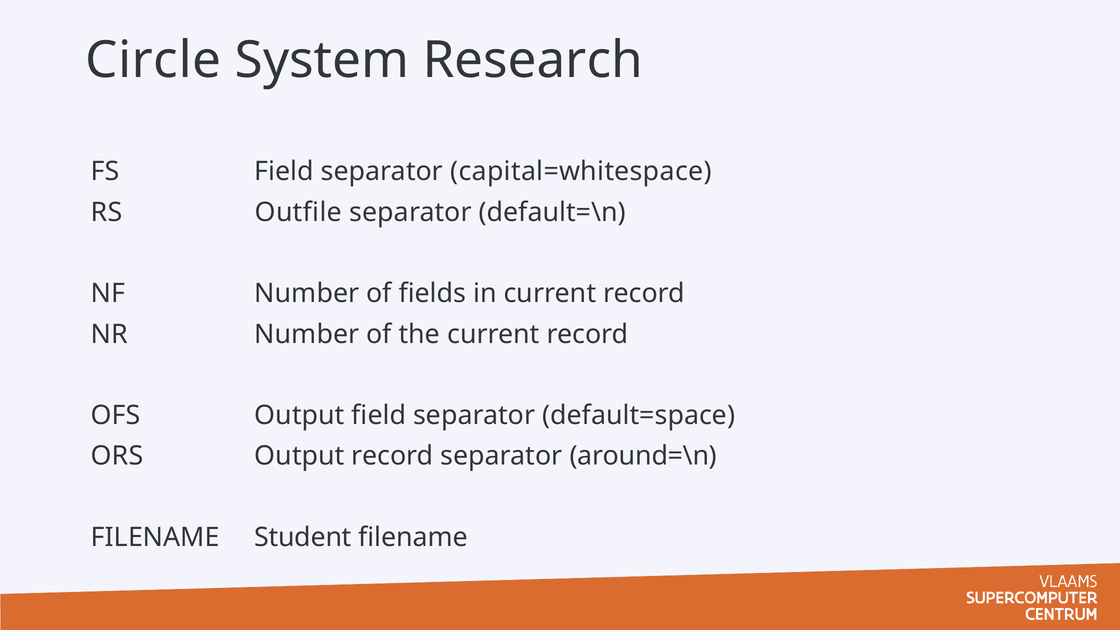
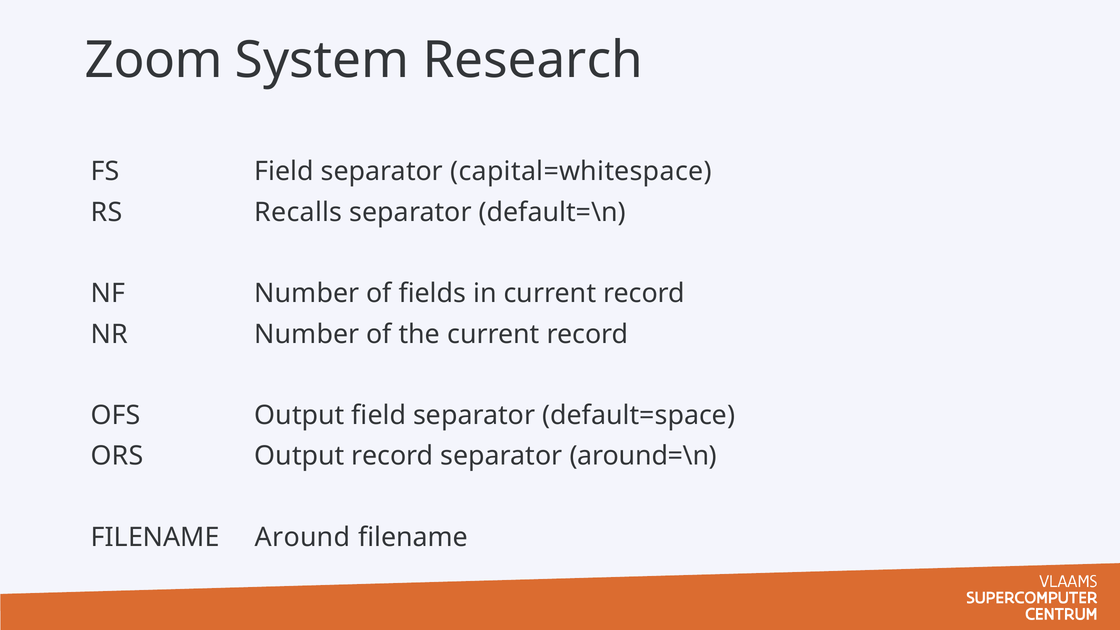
Circle: Circle -> Zoom
Outfile: Outfile -> Recalls
Student: Student -> Around
